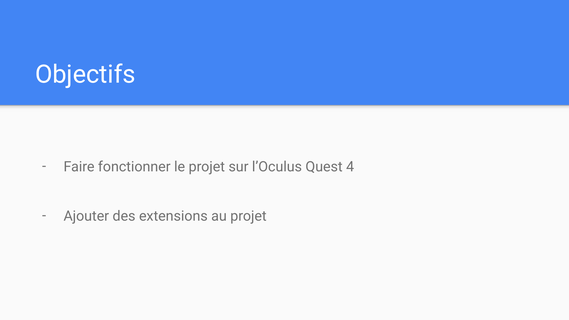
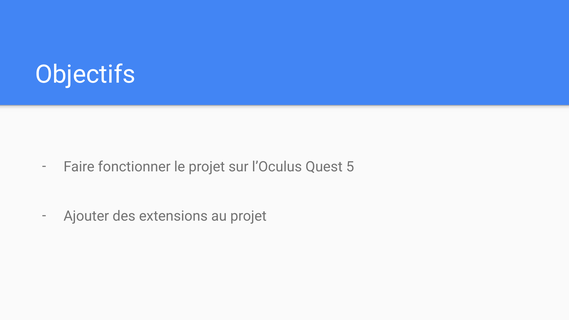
4: 4 -> 5
